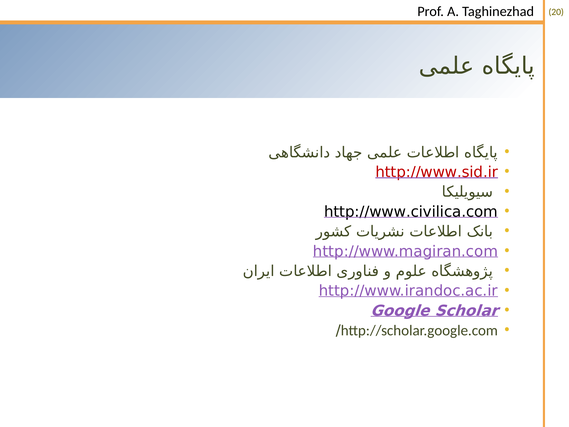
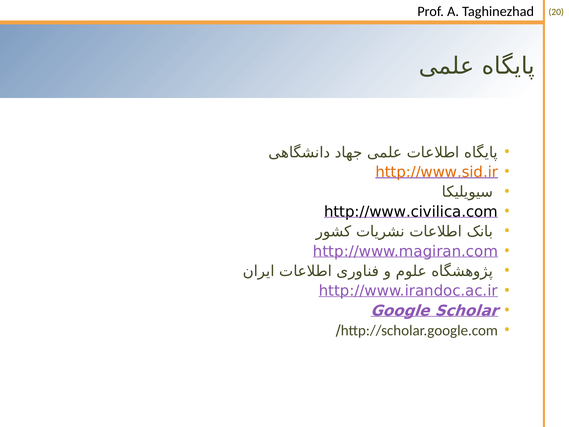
http://www.sid.ir colour: red -> orange
